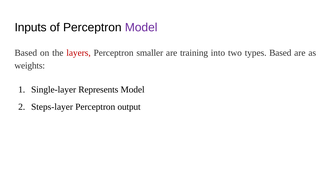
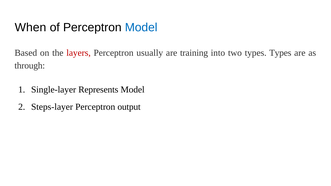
Inputs: Inputs -> When
Model at (141, 27) colour: purple -> blue
smaller: smaller -> usually
types Based: Based -> Types
weights: weights -> through
